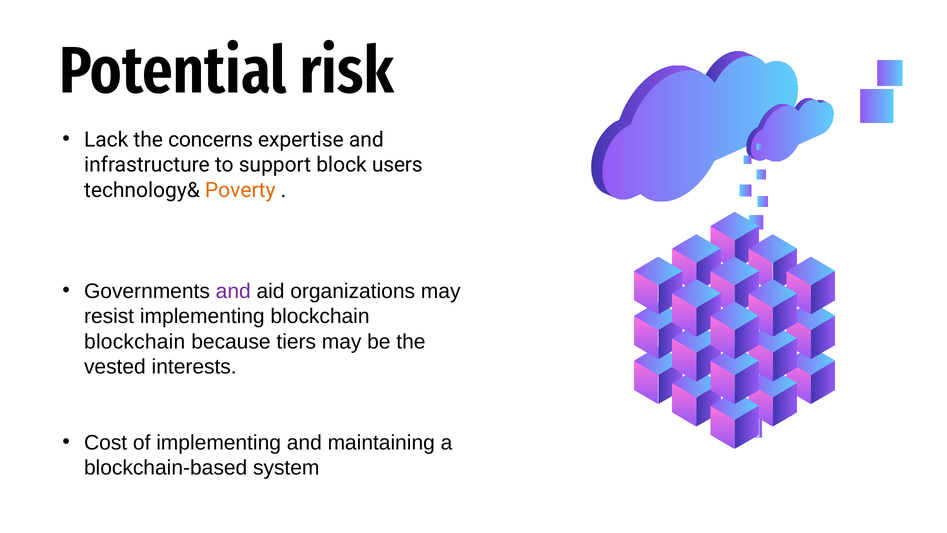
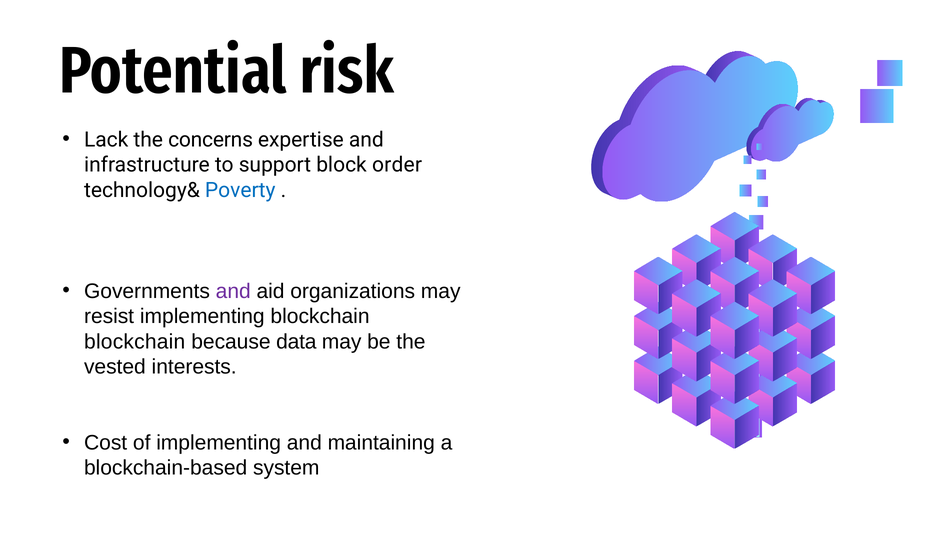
users: users -> order
Poverty colour: orange -> blue
tiers: tiers -> data
